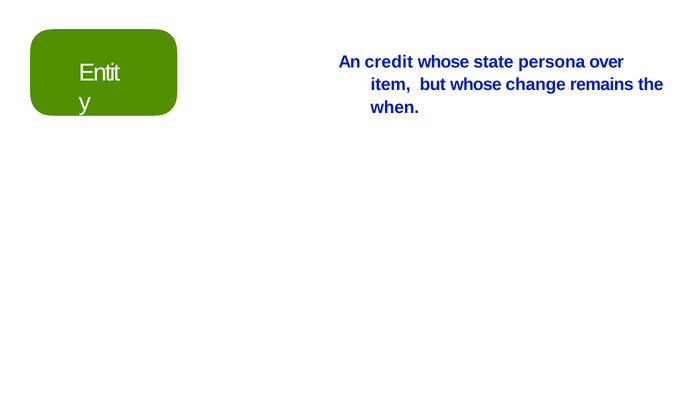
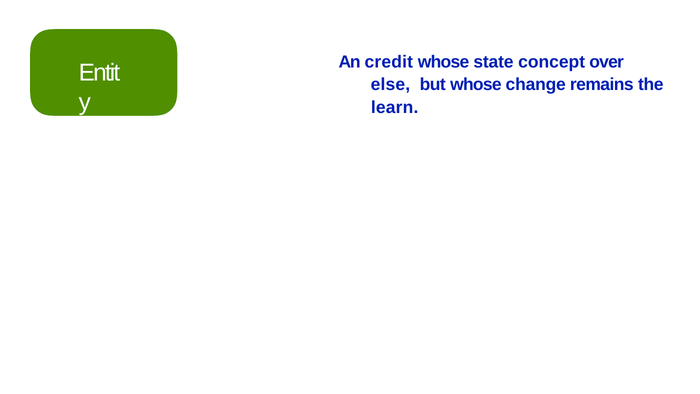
persona: persona -> concept
item: item -> else
when: when -> learn
